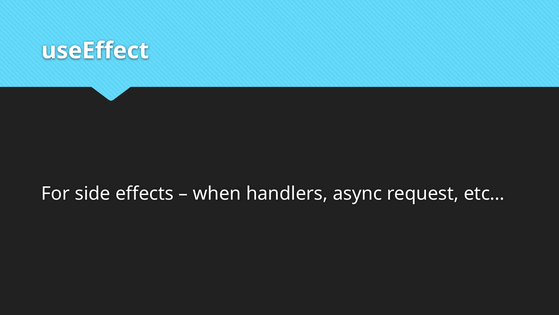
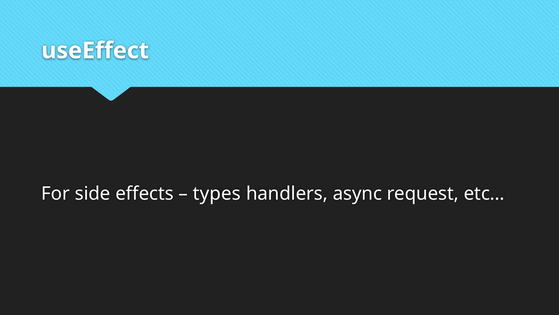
when: when -> types
